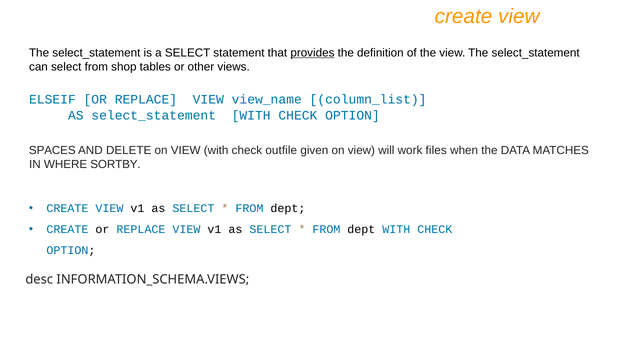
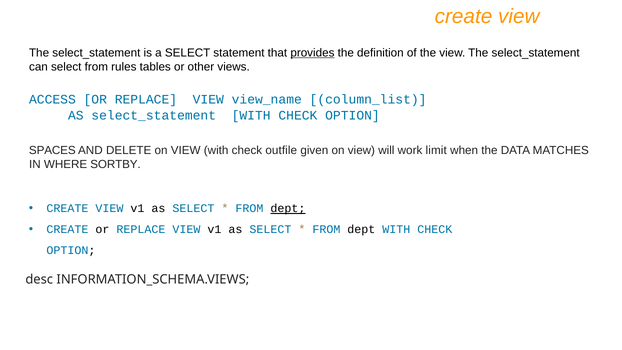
shop: shop -> rules
ELSEIF: ELSEIF -> ACCESS
files: files -> limit
dept at (288, 208) underline: none -> present
